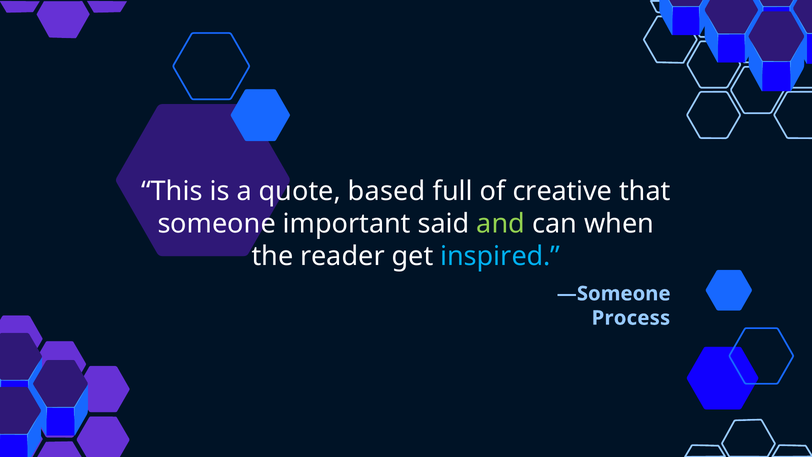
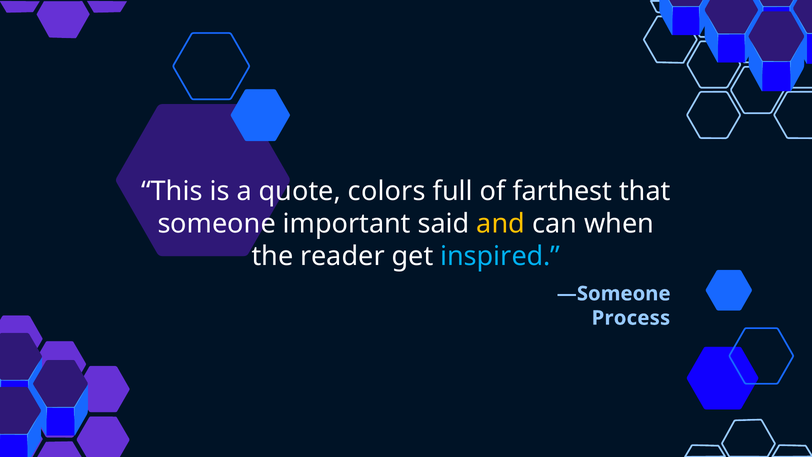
based: based -> colors
creative: creative -> farthest
and colour: light green -> yellow
